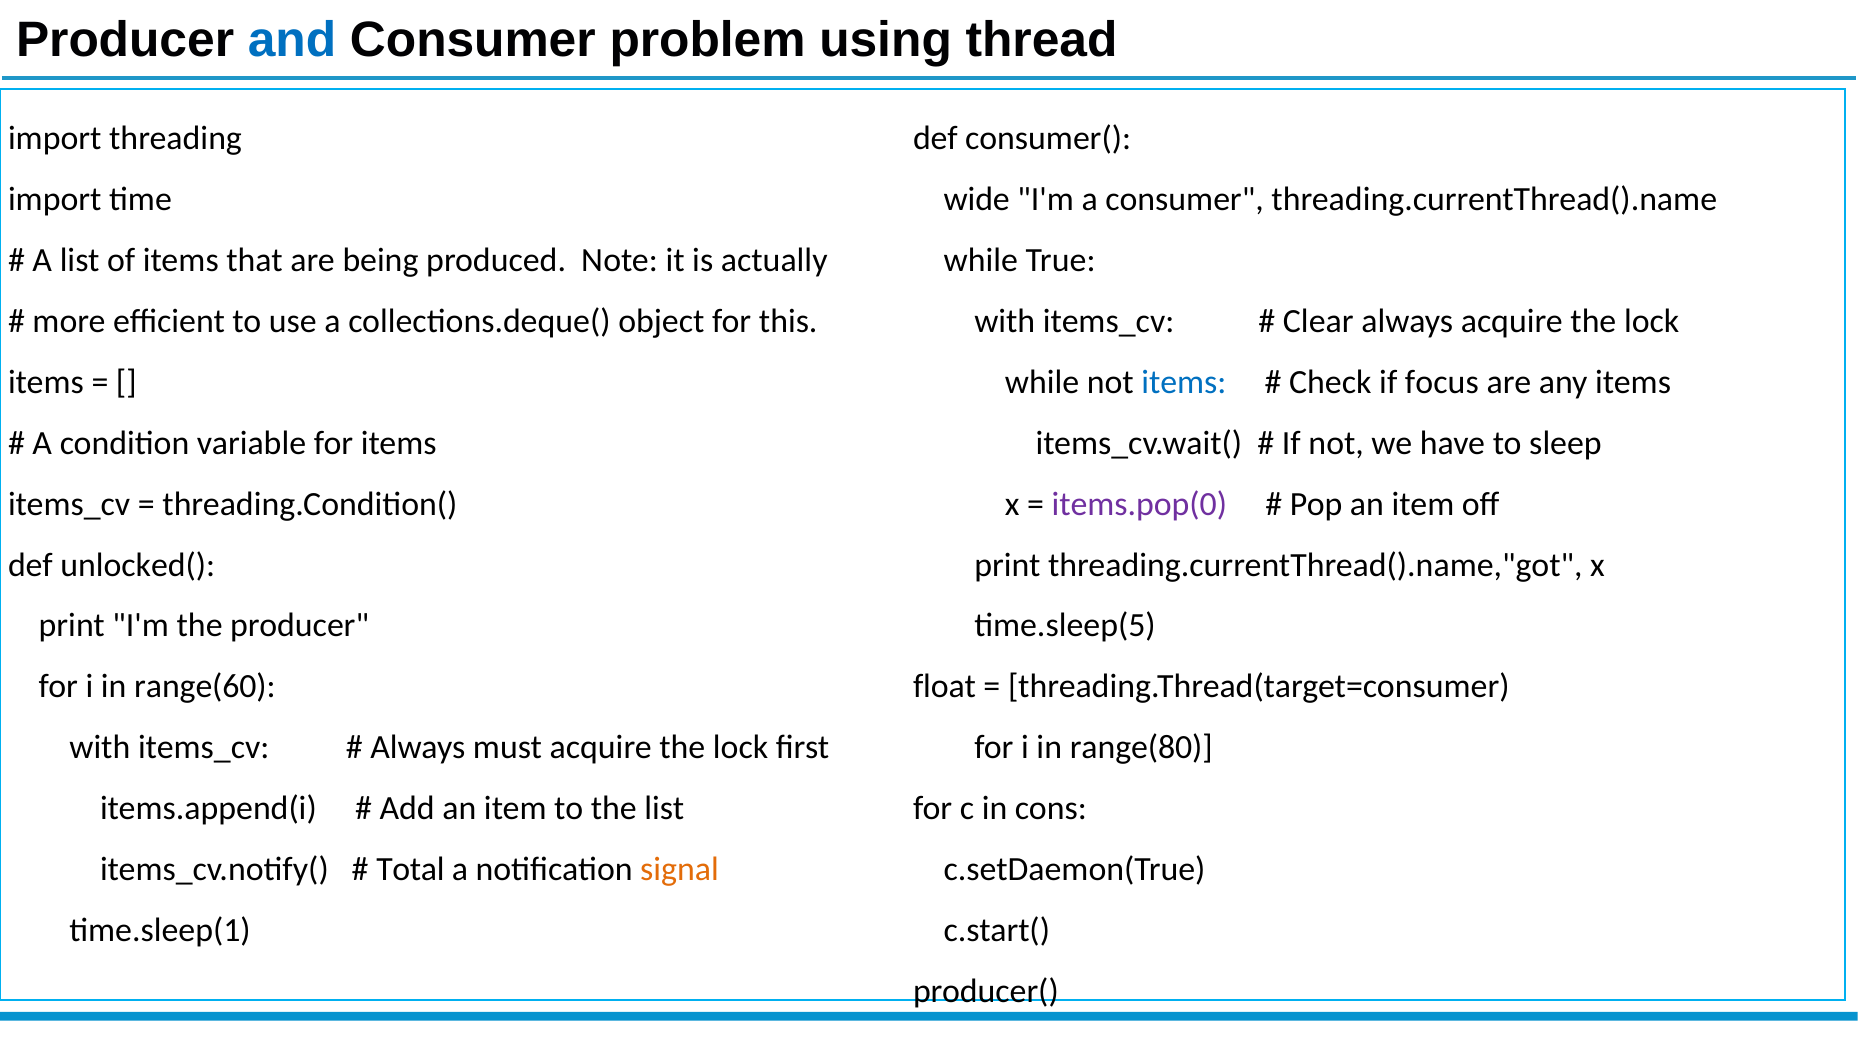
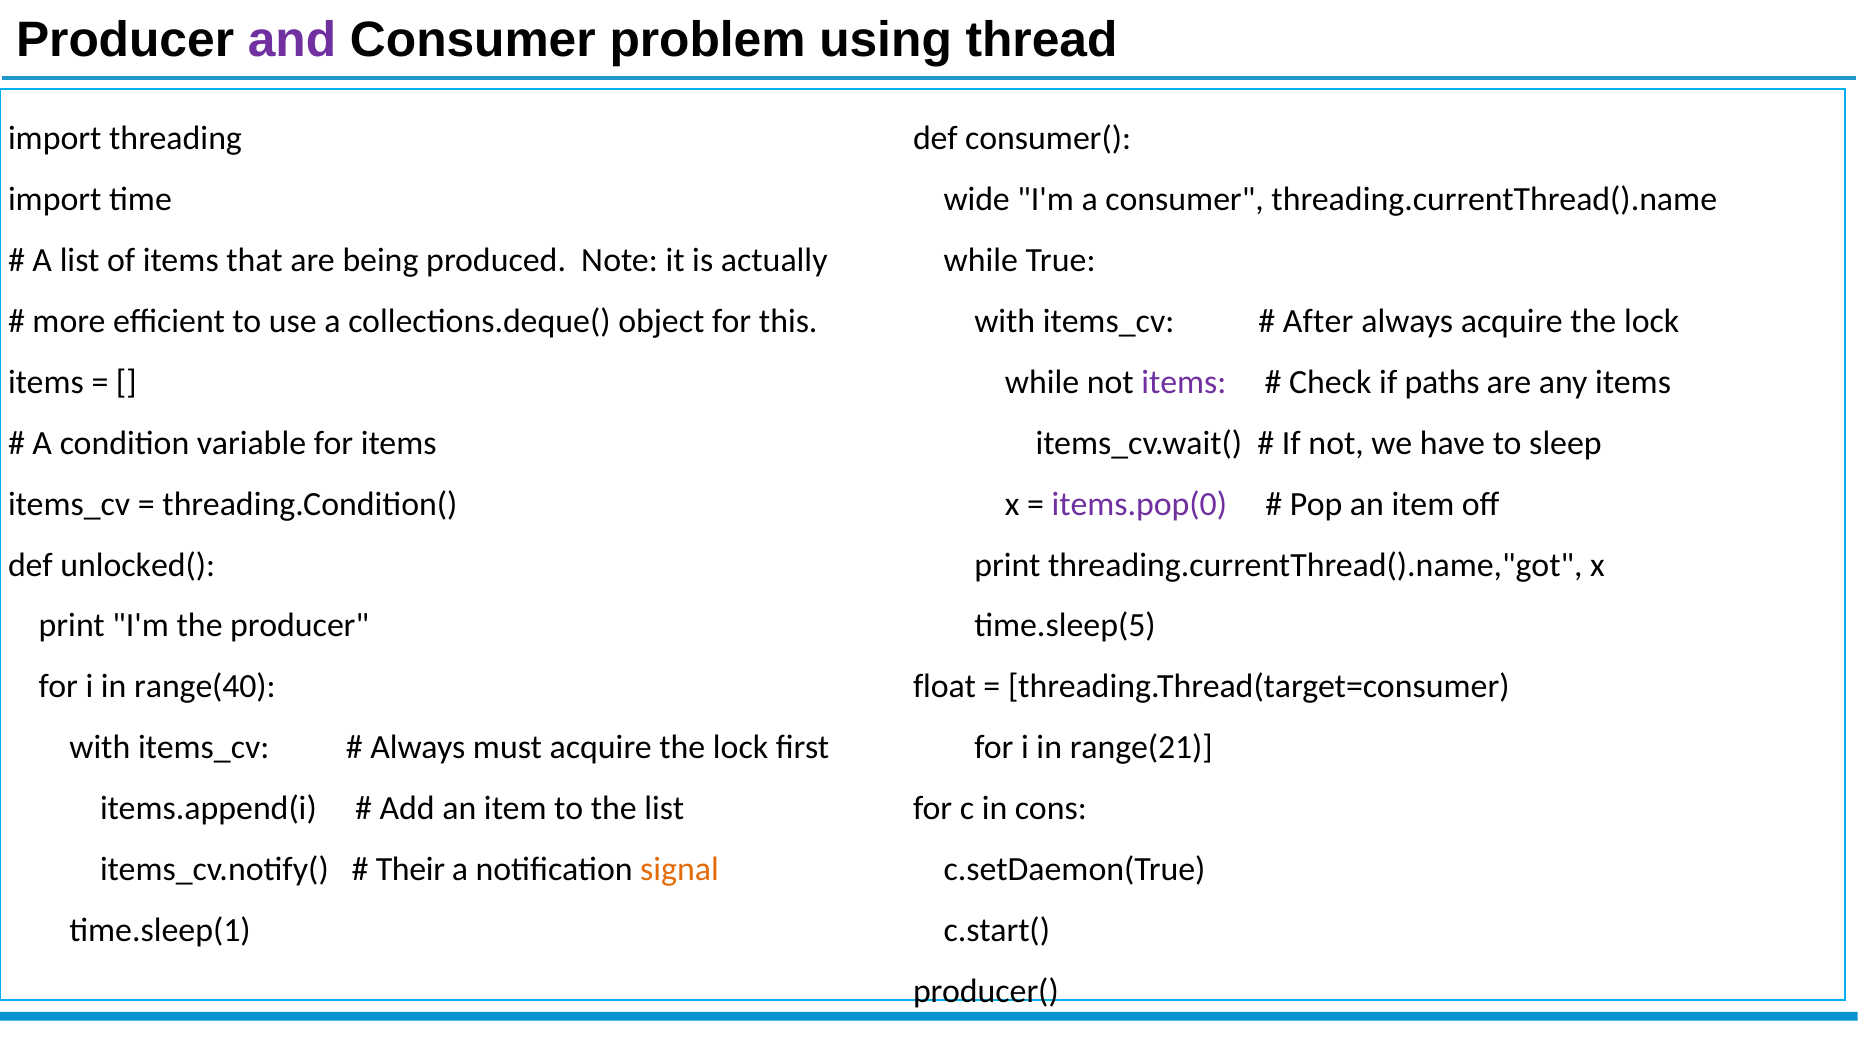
and colour: blue -> purple
Clear: Clear -> After
items at (1184, 382) colour: blue -> purple
focus: focus -> paths
range(60: range(60 -> range(40
range(80: range(80 -> range(21
Total: Total -> Their
